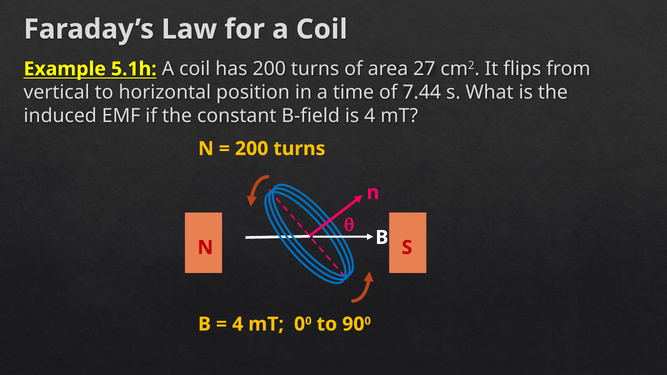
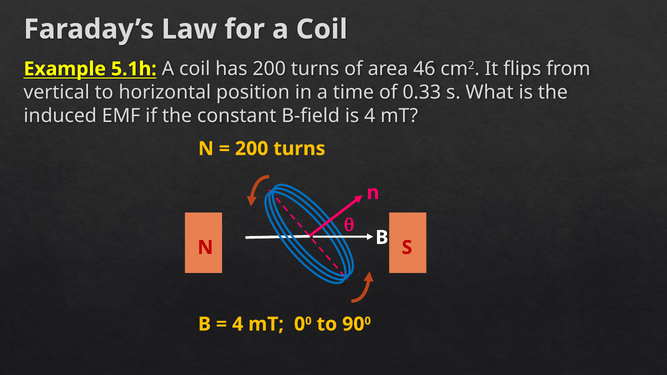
27: 27 -> 46
7.44: 7.44 -> 0.33
